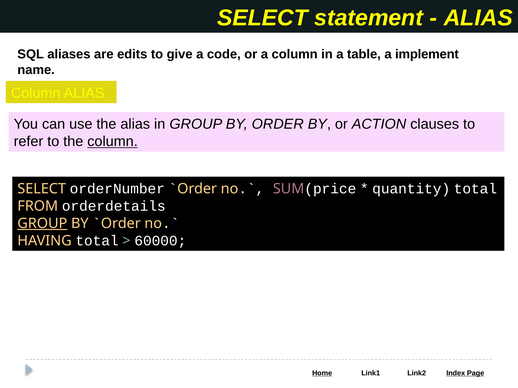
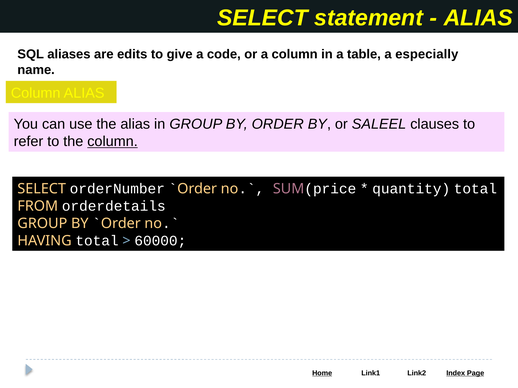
implement: implement -> especially
ACTION: ACTION -> SALEEL
GROUP at (42, 224) underline: present -> none
